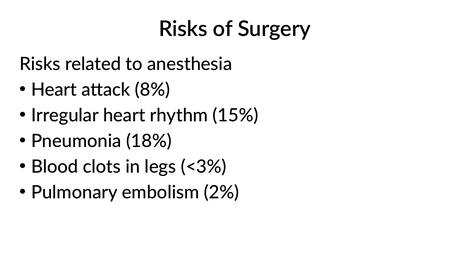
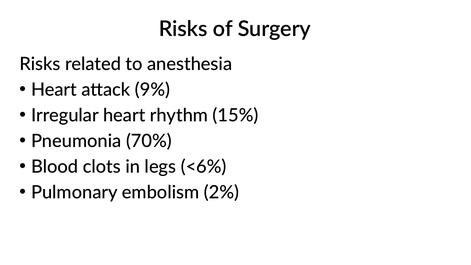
8%: 8% -> 9%
18%: 18% -> 70%
<3%: <3% -> <6%
